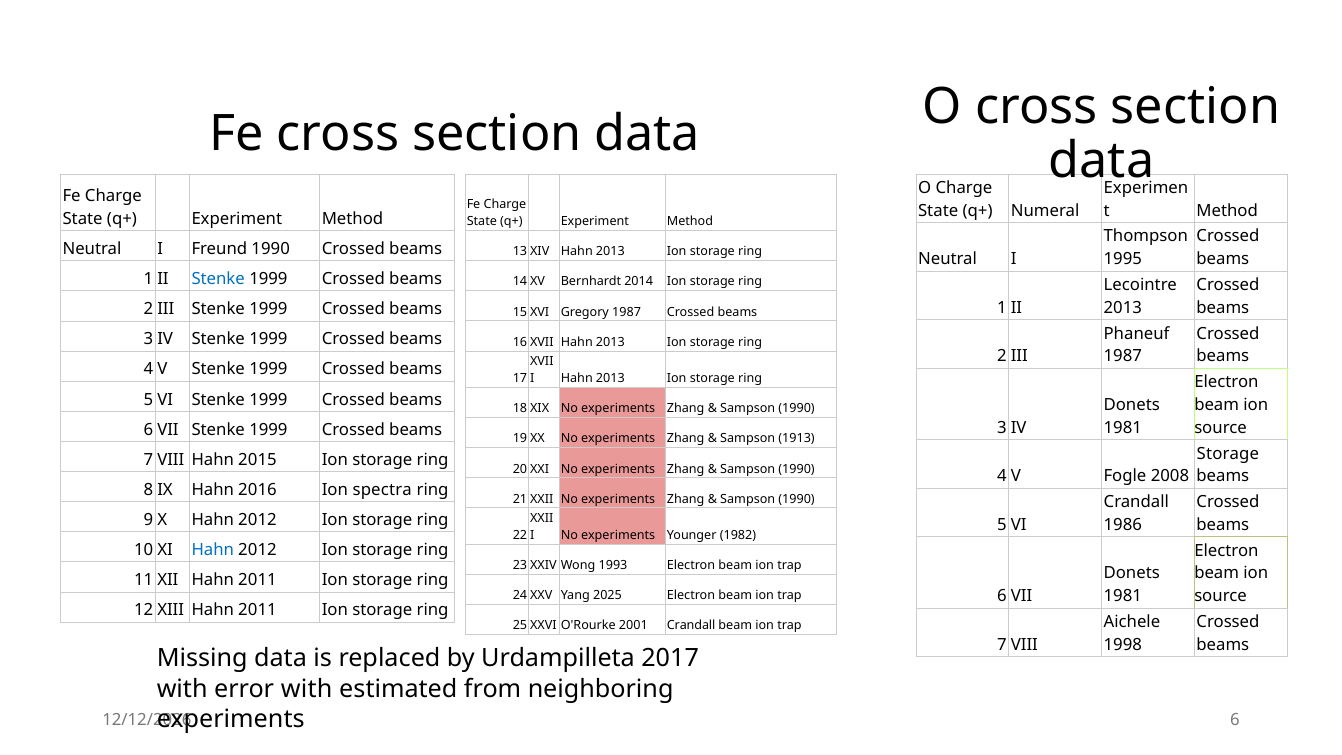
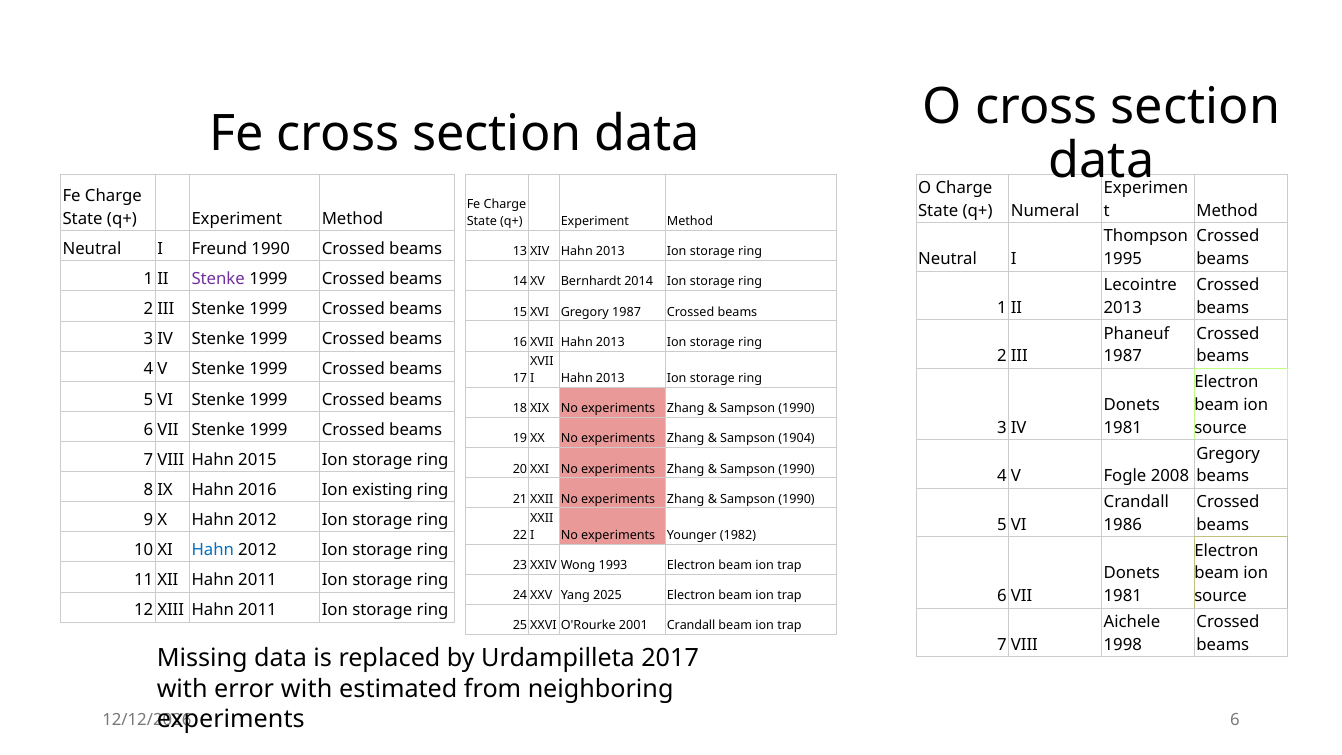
Stenke at (218, 279) colour: blue -> purple
1913: 1913 -> 1904
Storage at (1228, 453): Storage -> Gregory
spectra: spectra -> existing
